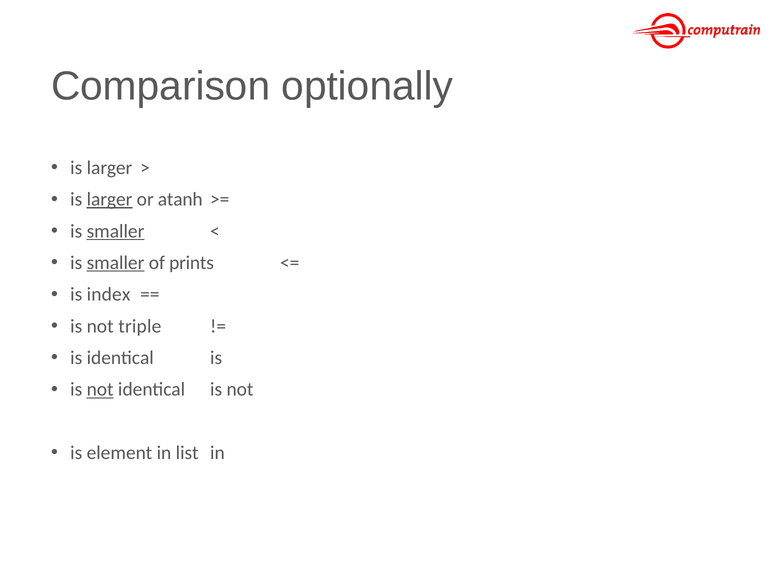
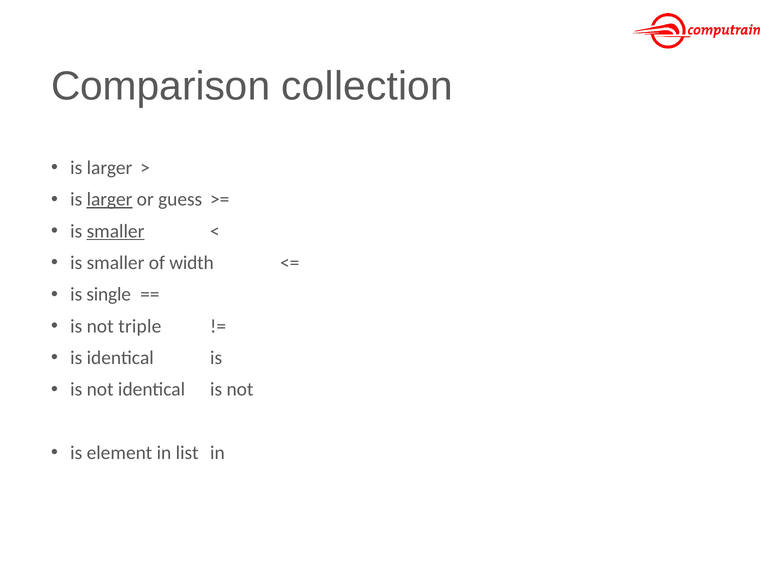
optionally: optionally -> collection
atanh: atanh -> guess
smaller at (116, 263) underline: present -> none
prints: prints -> width
index: index -> single
not at (100, 390) underline: present -> none
